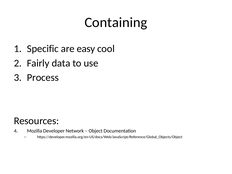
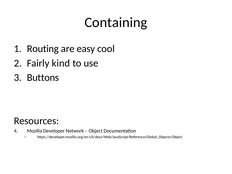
Specific: Specific -> Routing
data: data -> kind
Process: Process -> Buttons
